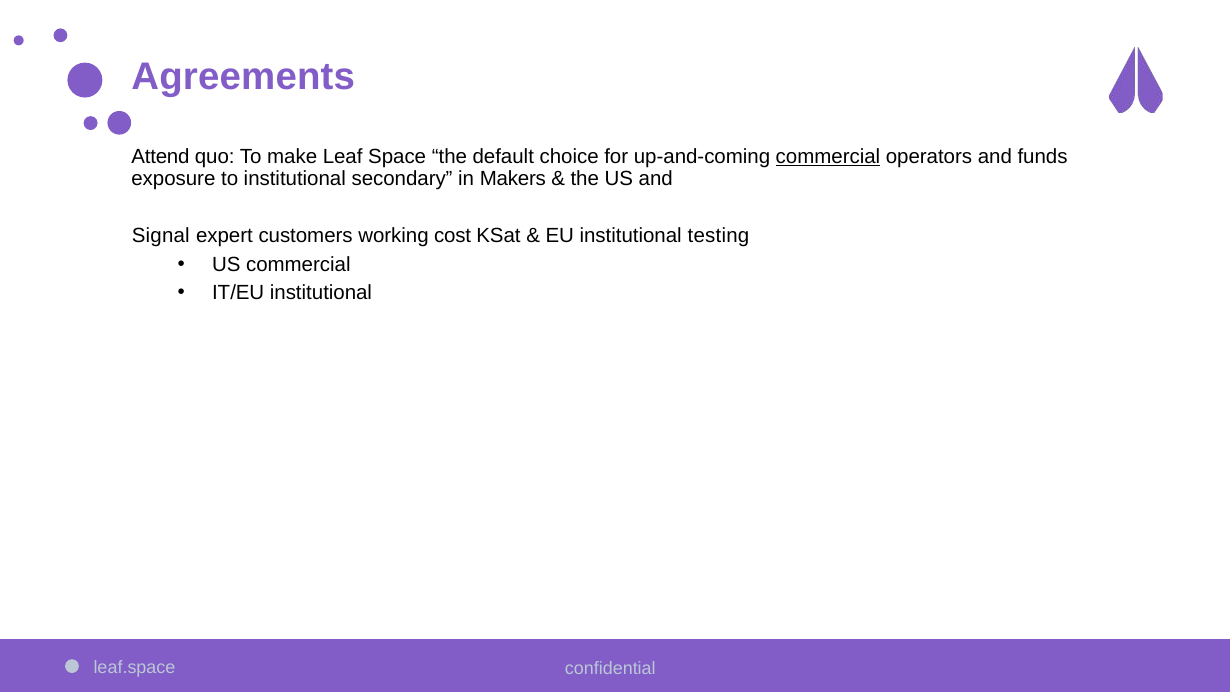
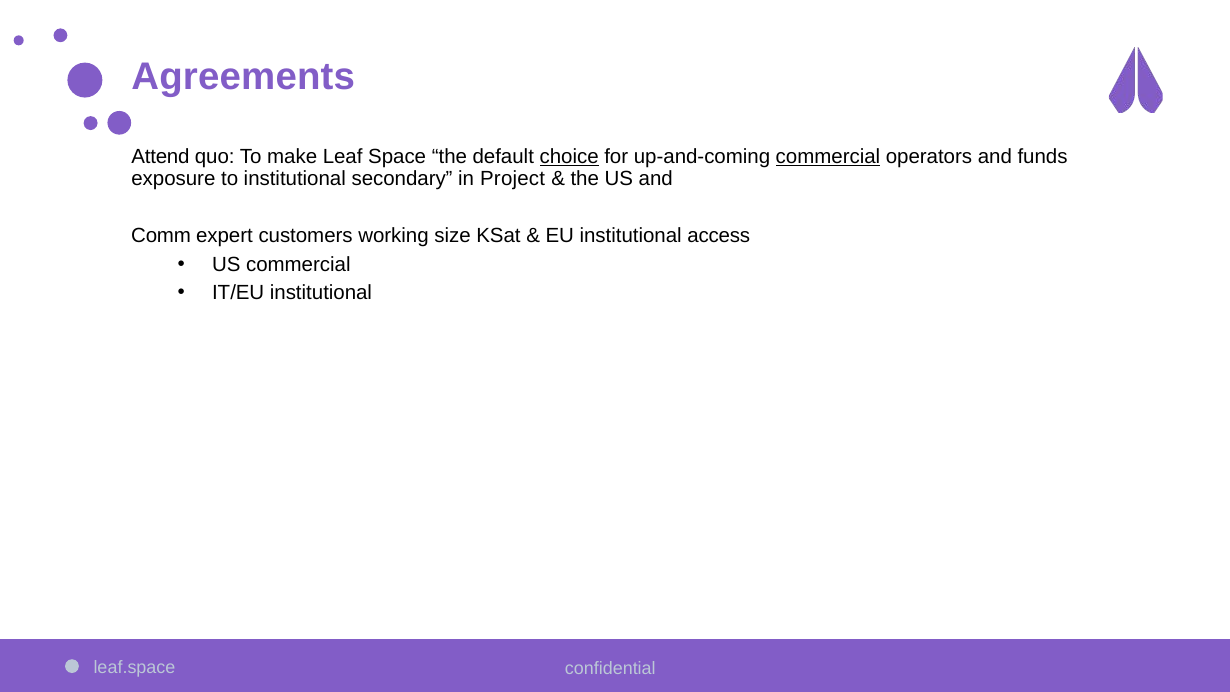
choice underline: none -> present
Makers: Makers -> Project
Signal: Signal -> Comm
cost: cost -> size
testing: testing -> access
